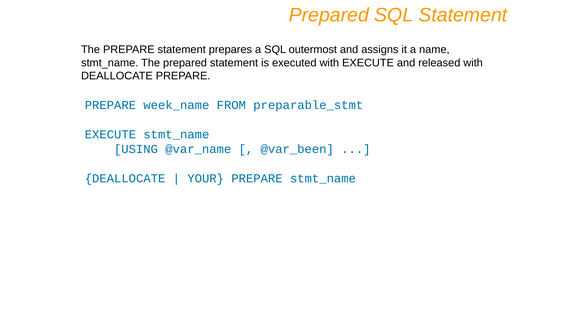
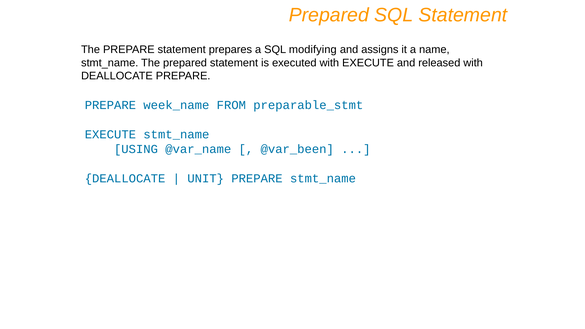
outermost: outermost -> modifying
YOUR: YOUR -> UNIT
